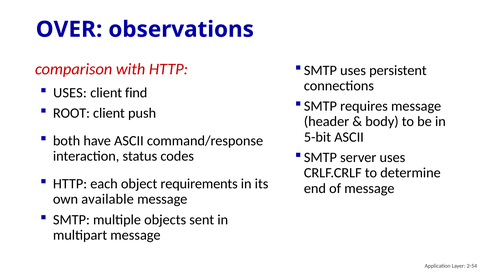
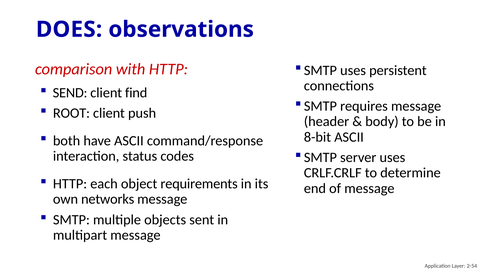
OVER: OVER -> DOES
USES at (70, 93): USES -> SEND
5-bit: 5-bit -> 8-bit
available: available -> networks
